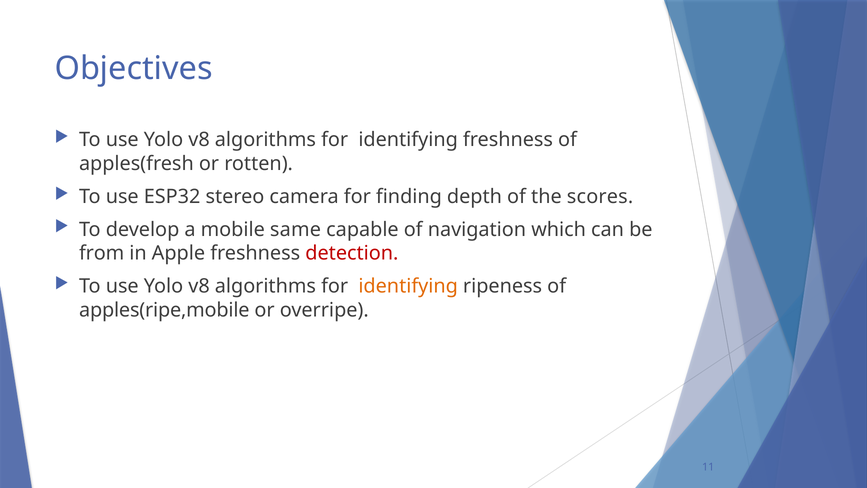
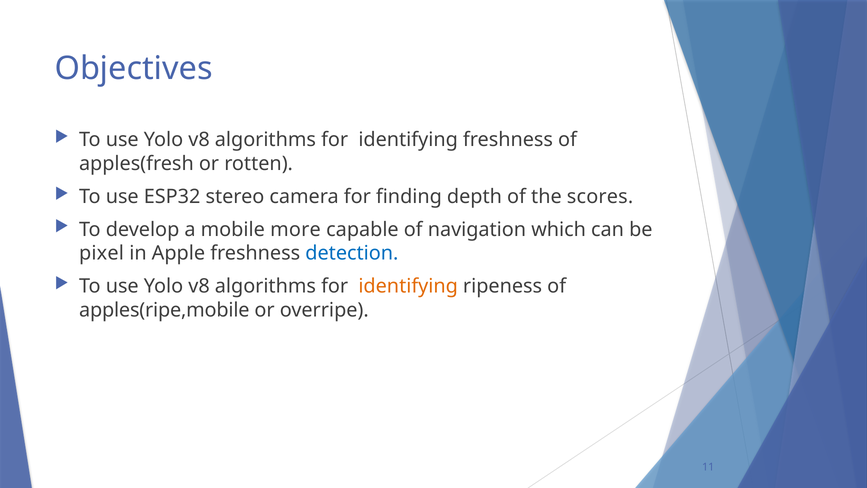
same: same -> more
from: from -> pixel
detection colour: red -> blue
